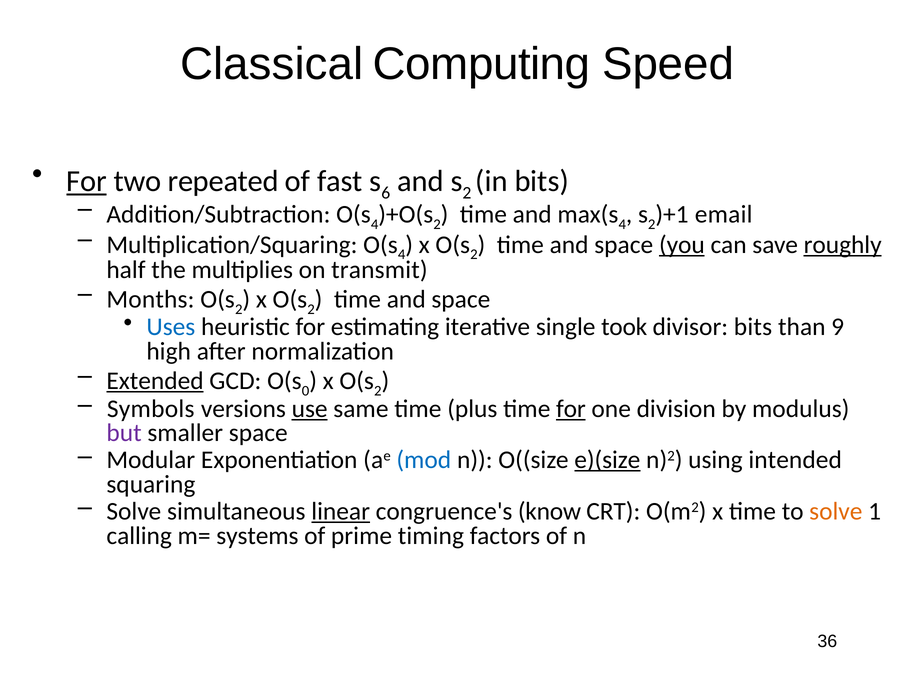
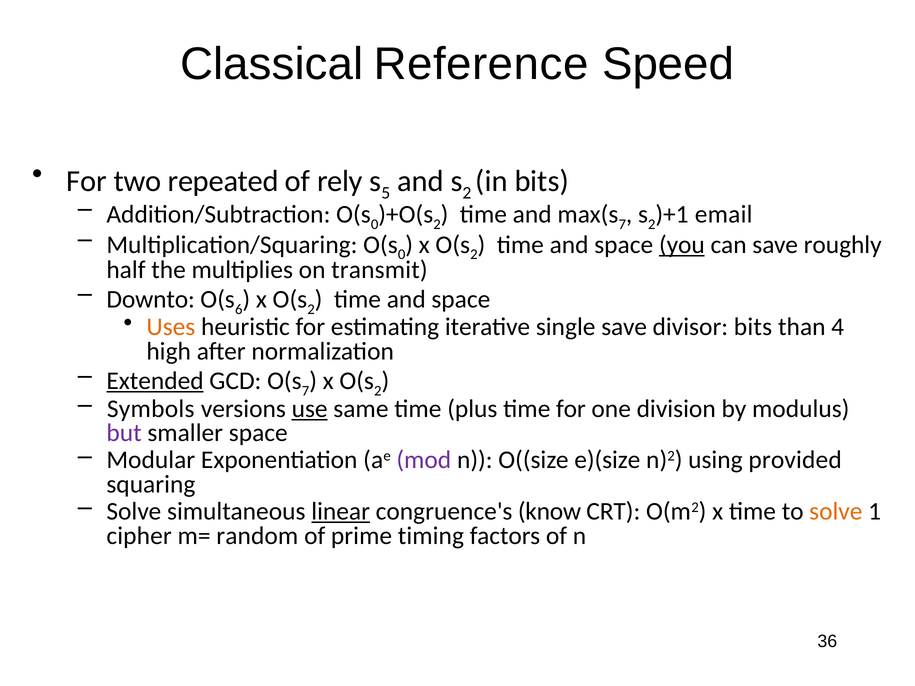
Computing: Computing -> Reference
For at (87, 181) underline: present -> none
fast: fast -> rely
6: 6 -> 5
4 at (375, 224): 4 -> 0
4 at (622, 224): 4 -> 7
4 at (402, 255): 4 -> 0
roughly underline: present -> none
Months: Months -> Downto
2 at (239, 309): 2 -> 6
Uses colour: blue -> orange
single took: took -> save
9: 9 -> 4
0 at (306, 391): 0 -> 7
for at (571, 409) underline: present -> none
mod colour: blue -> purple
e)(size underline: present -> none
intended: intended -> provided
calling: calling -> cipher
systems: systems -> random
